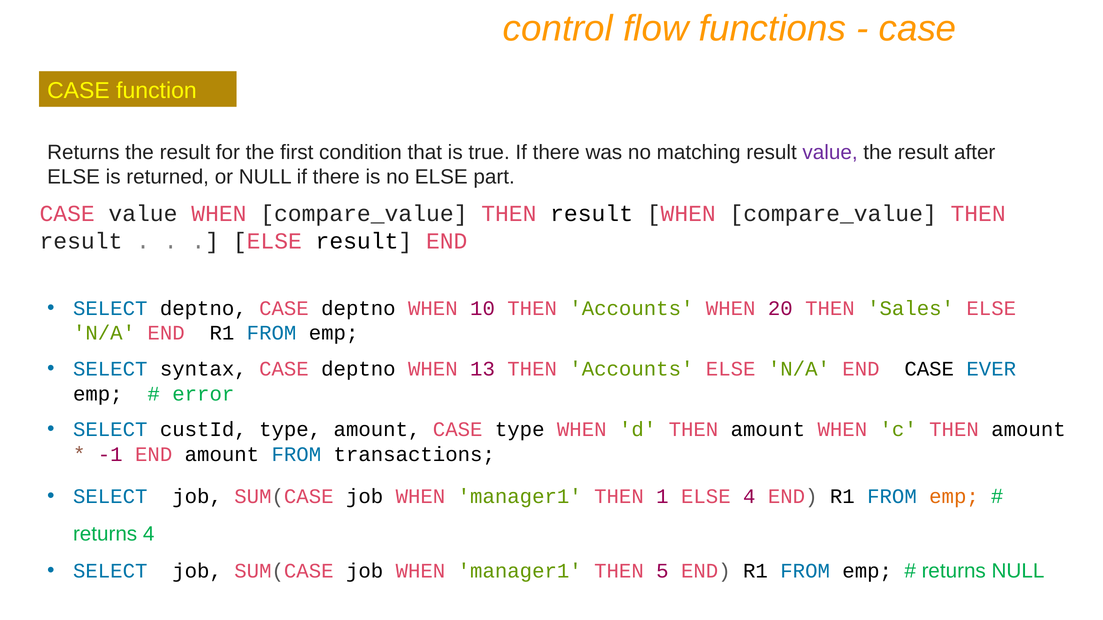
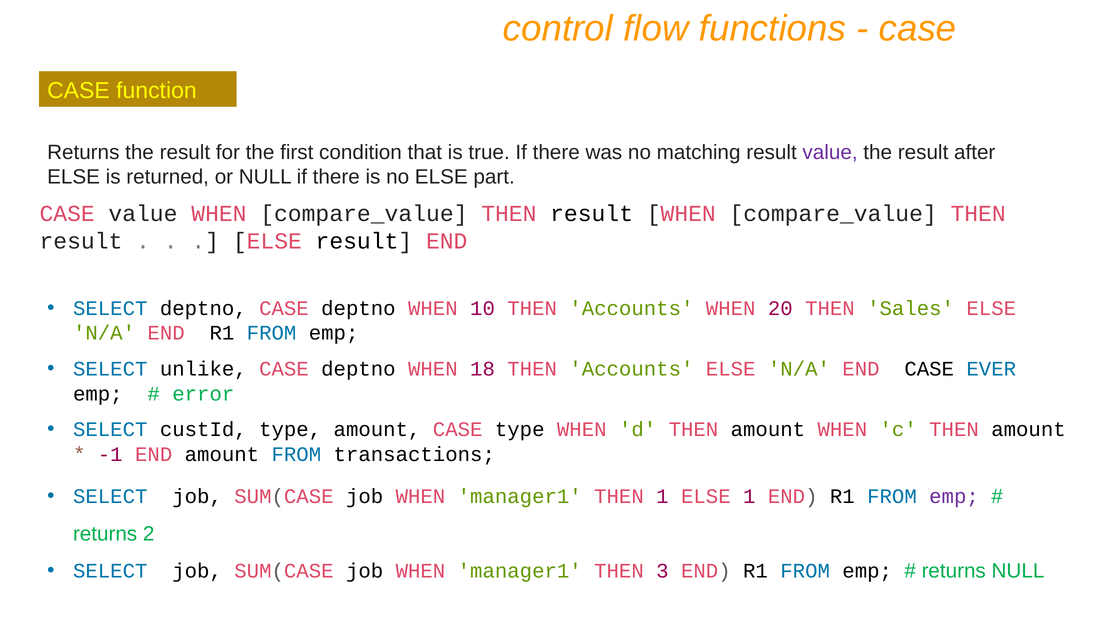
syntax: syntax -> unlike
13: 13 -> 18
ELSE 4: 4 -> 1
emp at (954, 497) colour: orange -> purple
returns 4: 4 -> 2
5: 5 -> 3
